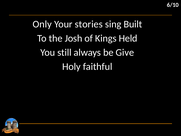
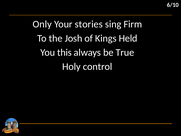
Built: Built -> Firm
still: still -> this
Give: Give -> True
faithful: faithful -> control
